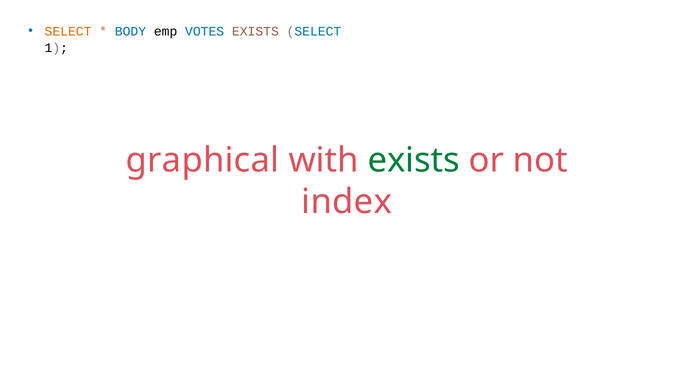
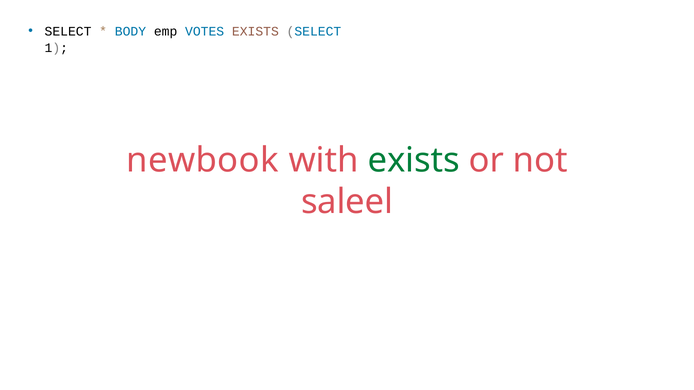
SELECT at (68, 31) colour: orange -> black
graphical: graphical -> newbook
index: index -> saleel
